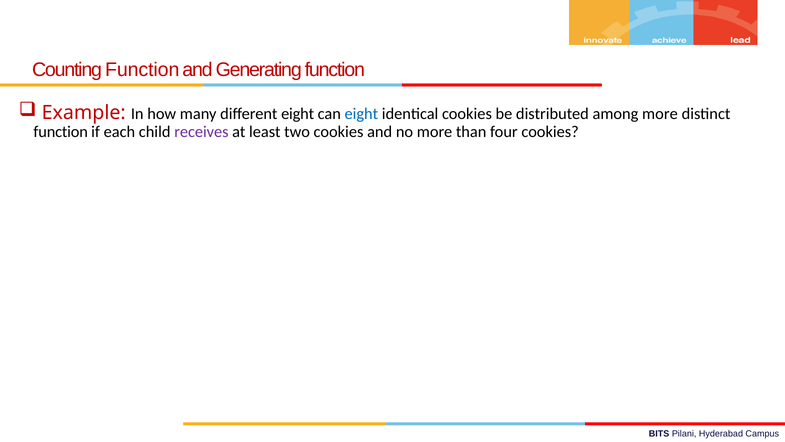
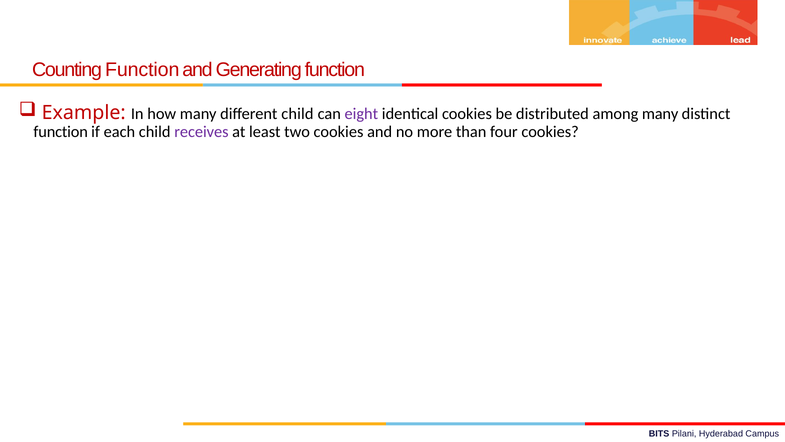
different eight: eight -> child
eight at (361, 114) colour: blue -> purple
among more: more -> many
